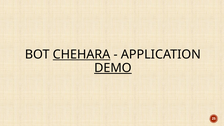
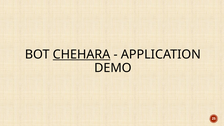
DEMO underline: present -> none
